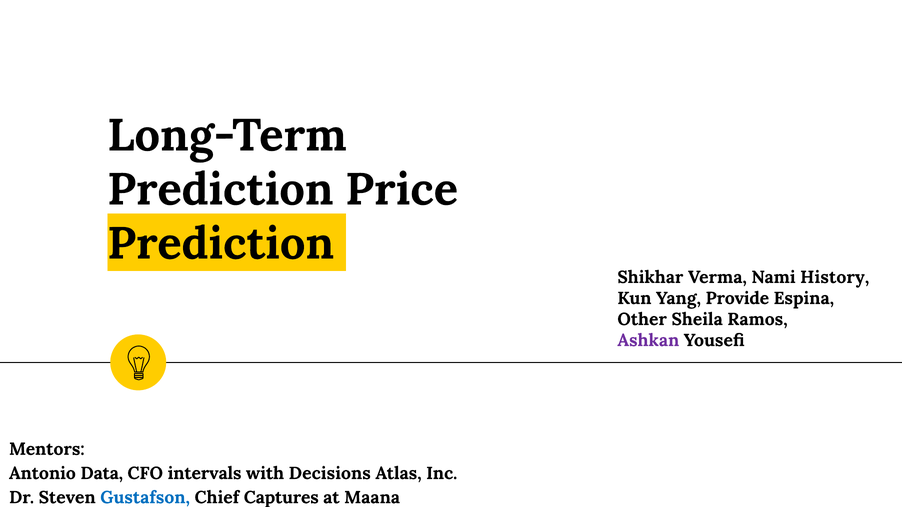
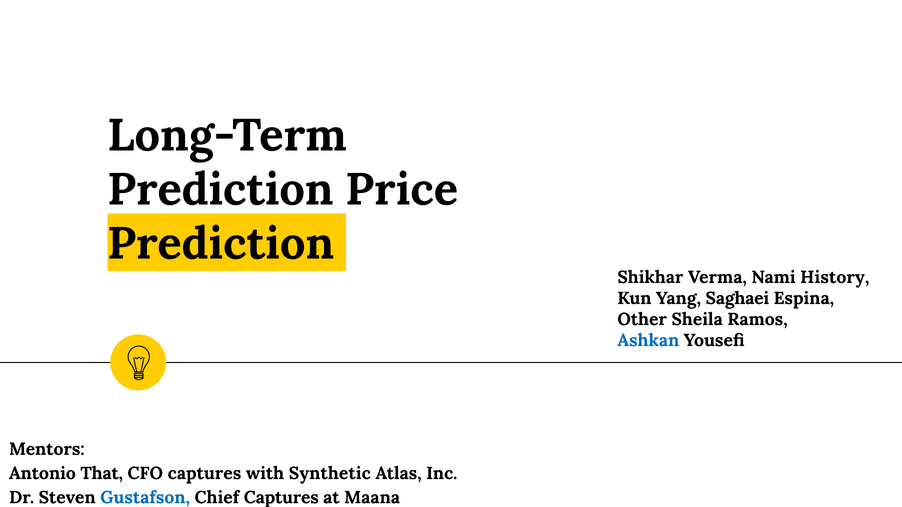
Provide: Provide -> Saghaei
Ashkan colour: purple -> blue
Data: Data -> That
CFO intervals: intervals -> captures
Decisions: Decisions -> Synthetic
